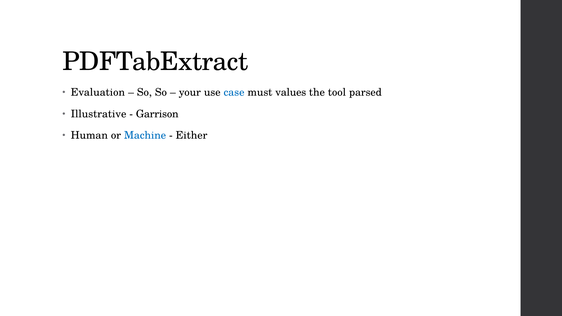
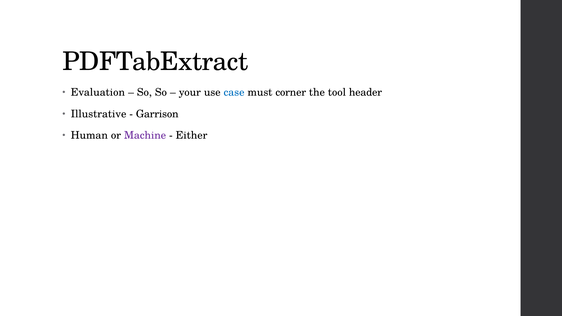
values: values -> corner
parsed: parsed -> header
Machine colour: blue -> purple
